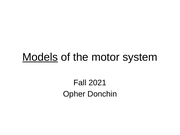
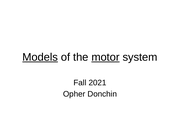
motor underline: none -> present
